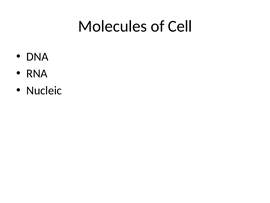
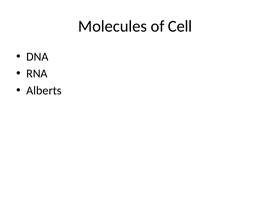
Nucleic: Nucleic -> Alberts
